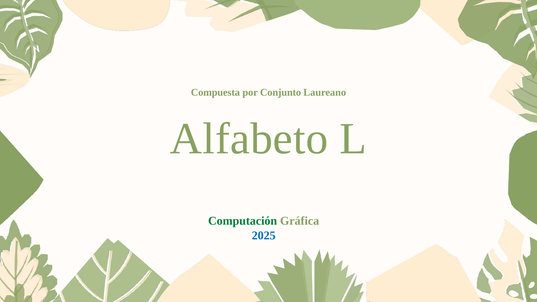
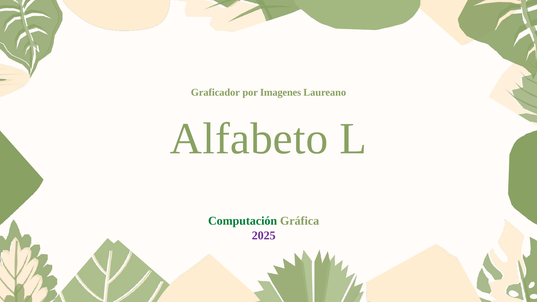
Compuesta: Compuesta -> Graficador
Conjunto: Conjunto -> Imagenes
2025 colour: blue -> purple
